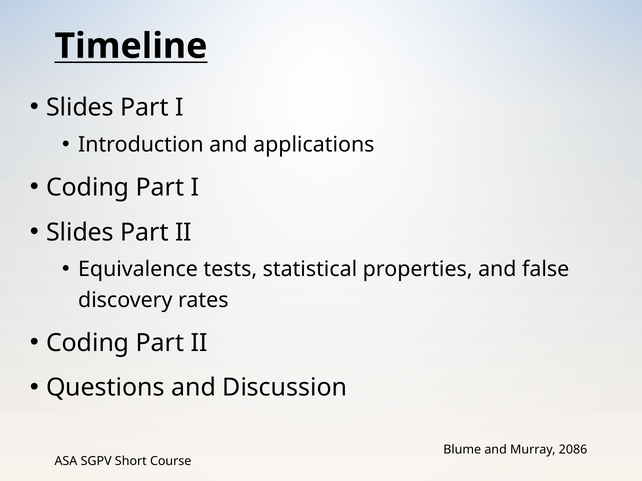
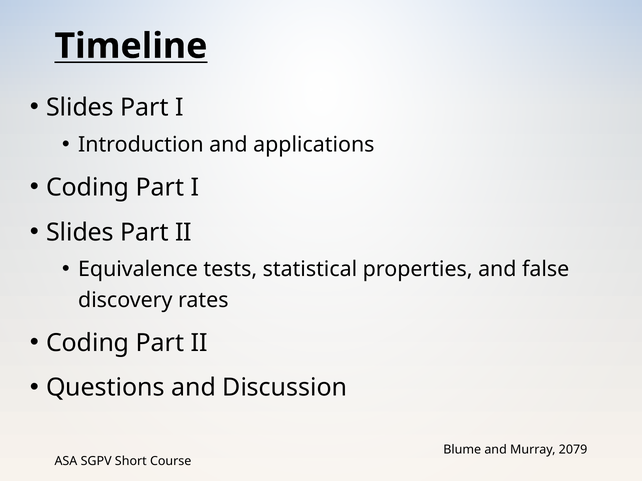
2086: 2086 -> 2079
